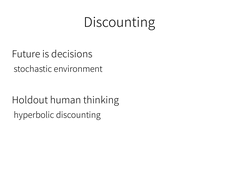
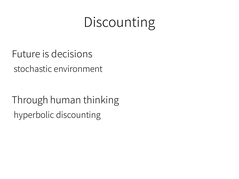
Holdout: Holdout -> Through
